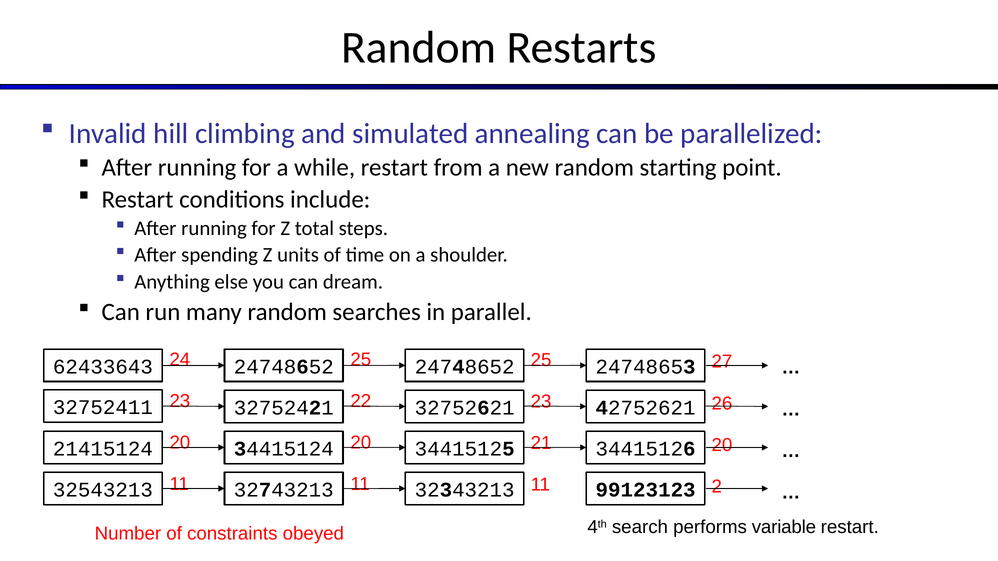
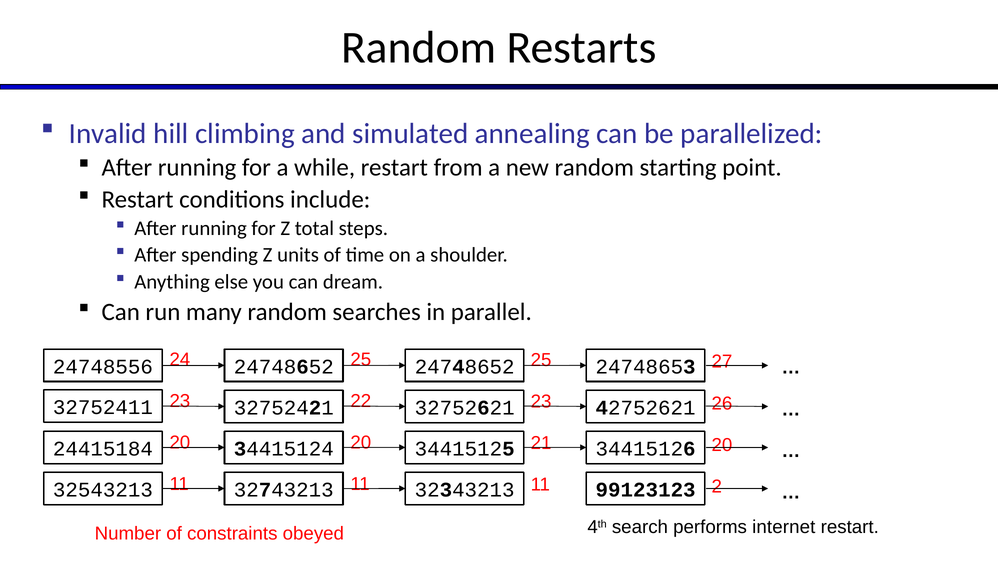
62433643: 62433643 -> 24748556
21415124: 21415124 -> 24415184
variable: variable -> internet
